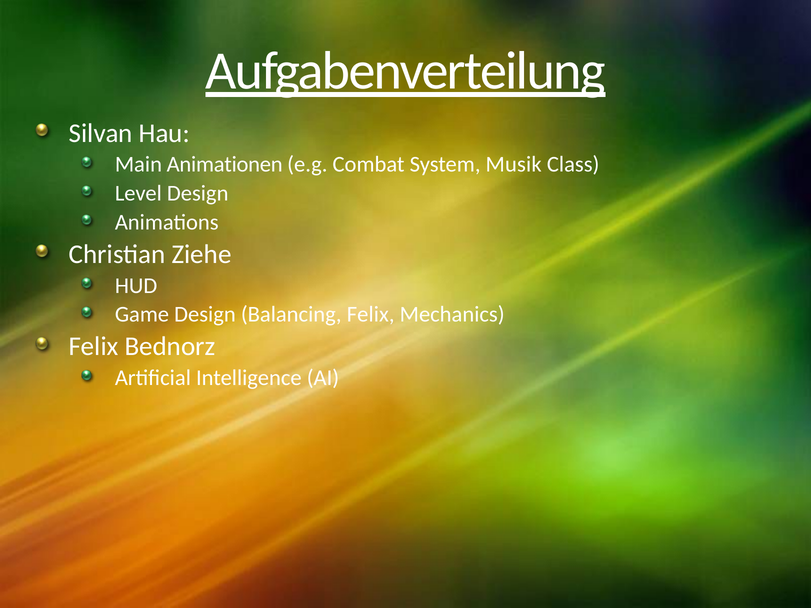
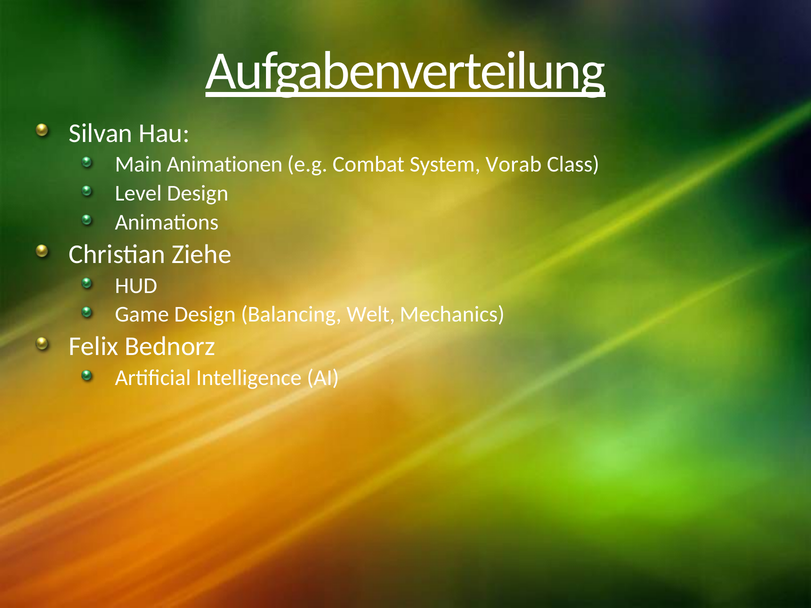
Musik: Musik -> Vorab
Balancing Felix: Felix -> Welt
